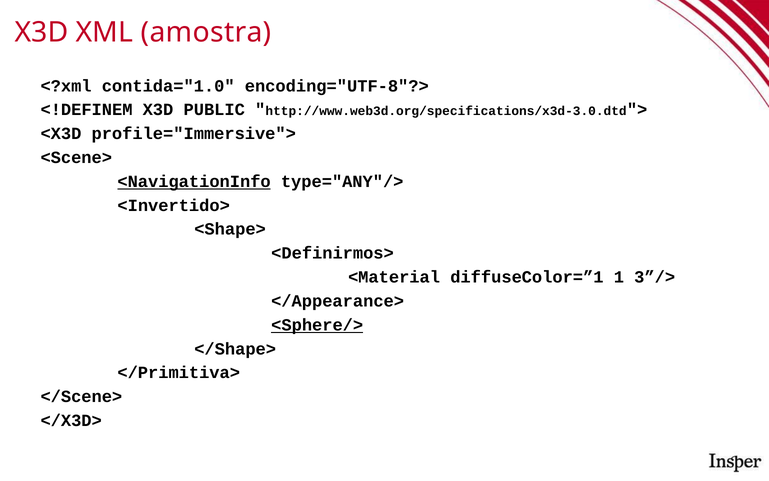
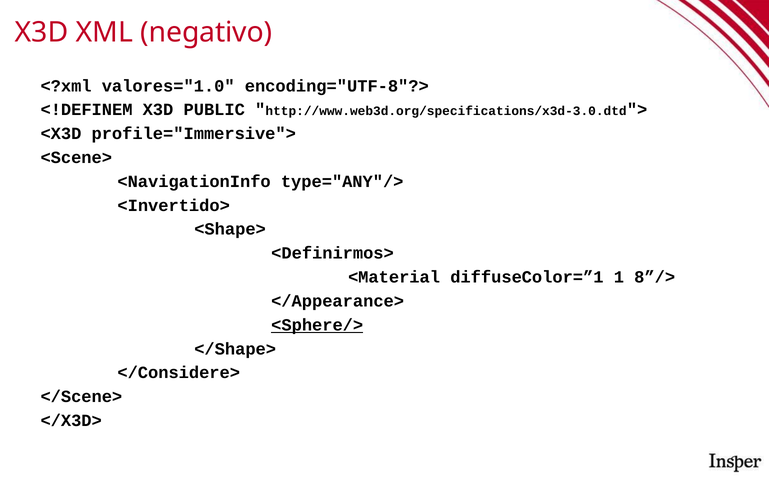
amostra: amostra -> negativo
contida="1.0: contida="1.0 -> valores="1.0
<NavigationInfo underline: present -> none
3”/>: 3”/> -> 8”/>
</Primitiva>: </Primitiva> -> </Considere>
